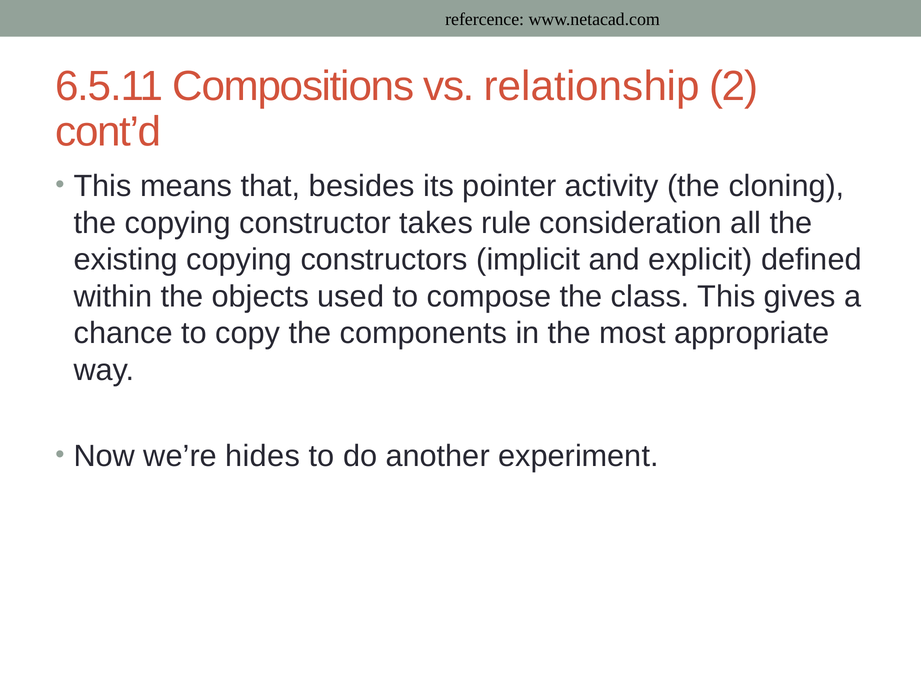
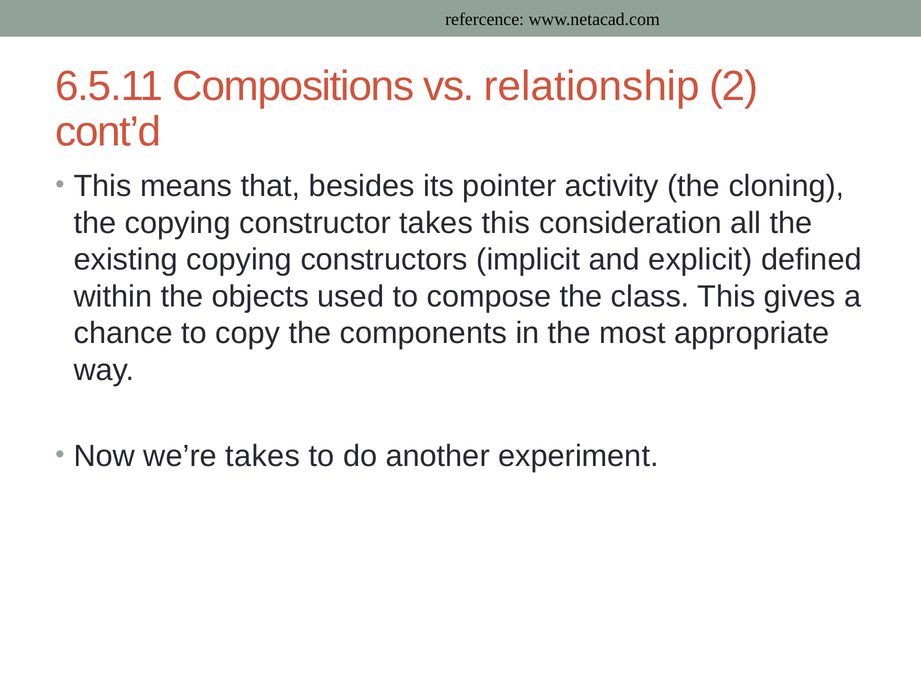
takes rule: rule -> this
we’re hides: hides -> takes
